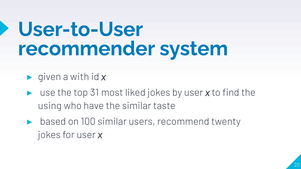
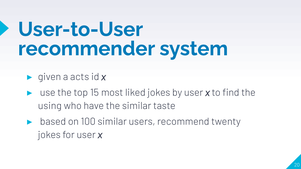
with: with -> acts
31: 31 -> 15
